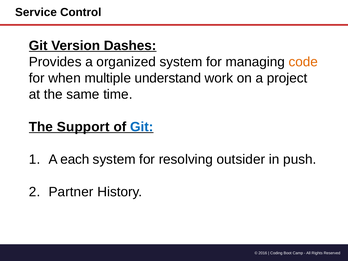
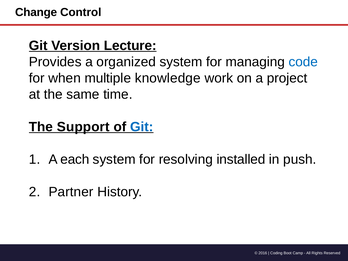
Service: Service -> Change
Dashes: Dashes -> Lecture
code colour: orange -> blue
understand: understand -> knowledge
outsider: outsider -> installed
